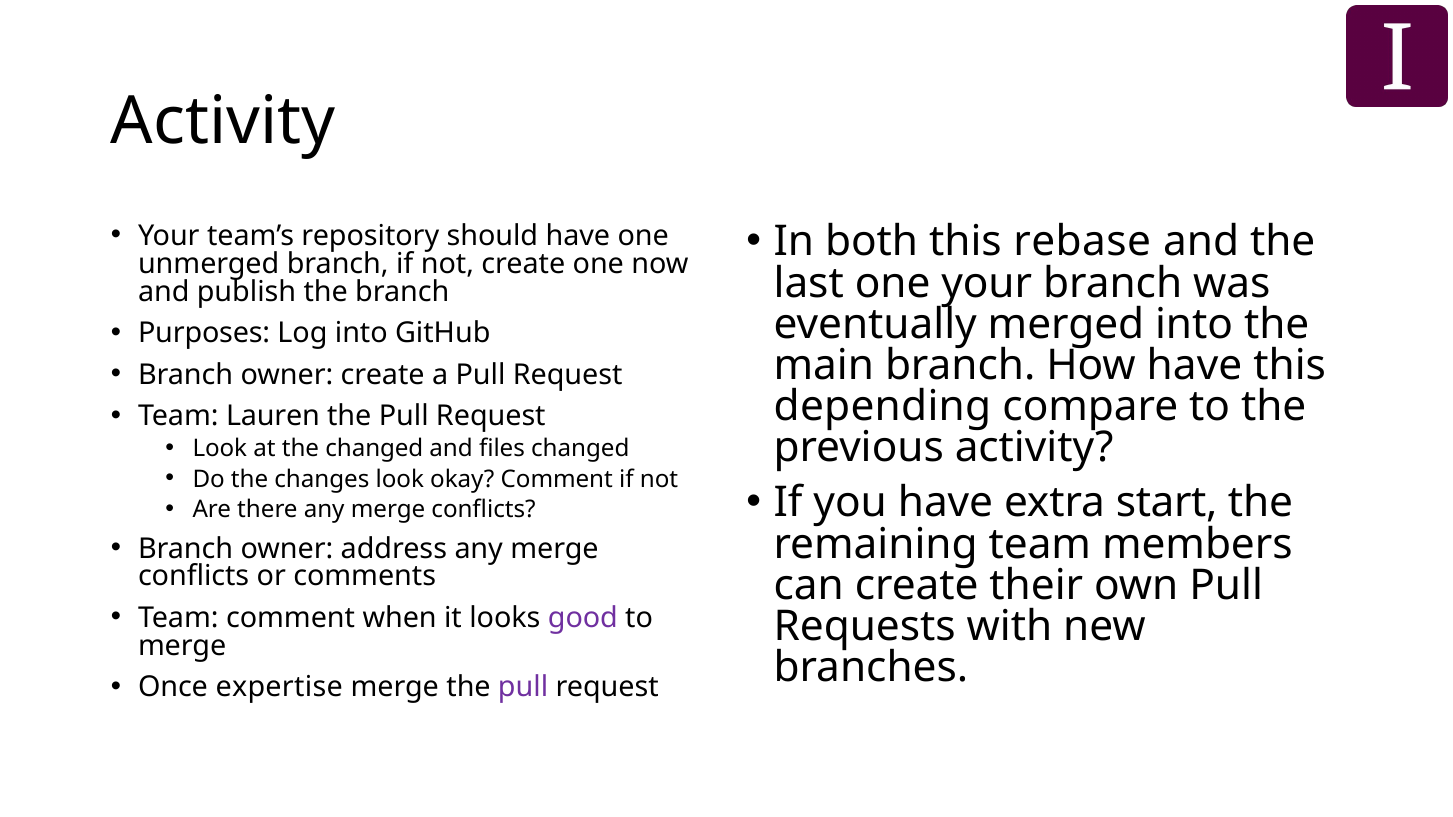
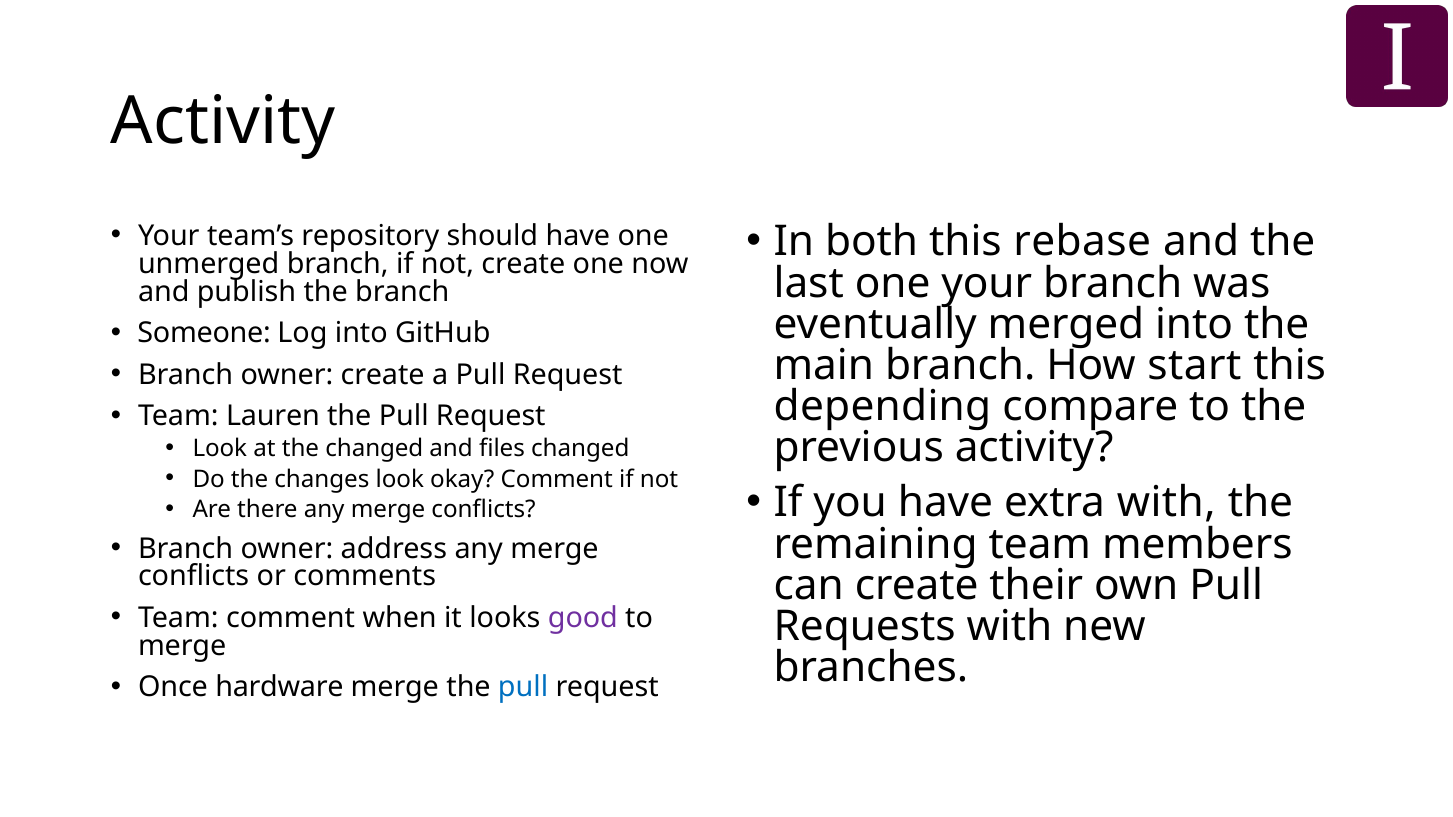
Purposes: Purposes -> Someone
How have: have -> start
extra start: start -> with
expertise: expertise -> hardware
pull at (523, 688) colour: purple -> blue
